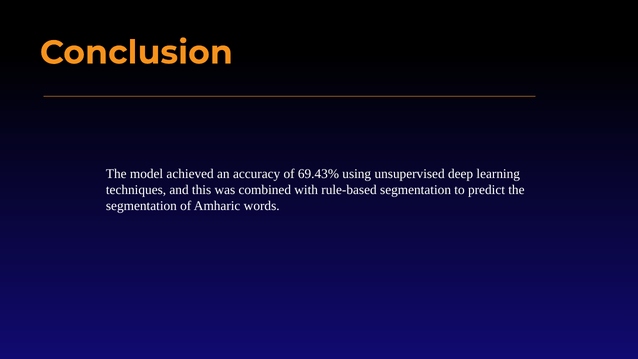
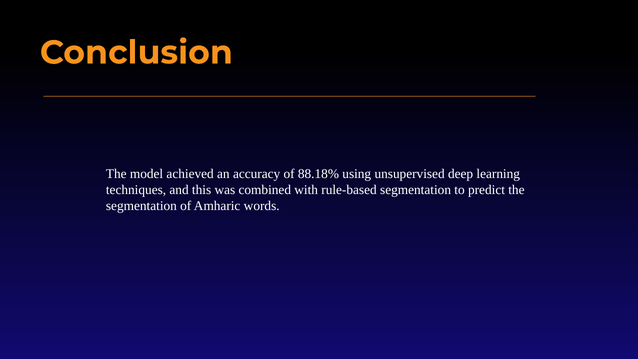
69.43%: 69.43% -> 88.18%
